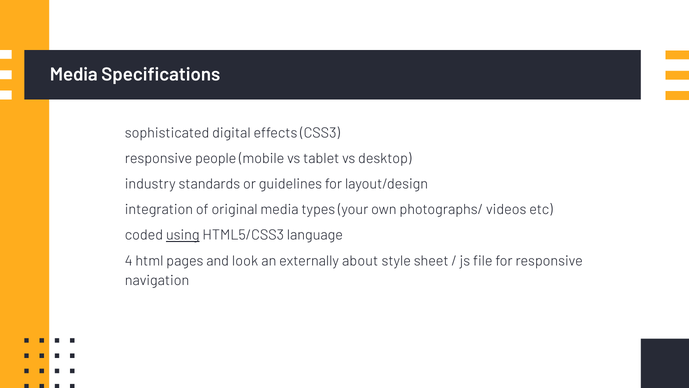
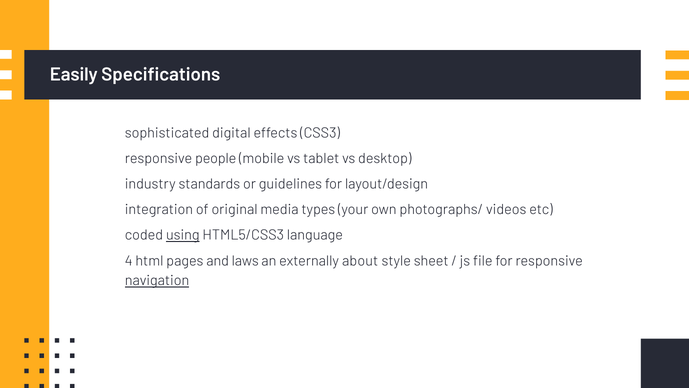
Media at (74, 75): Media -> Easily
look: look -> laws
navigation underline: none -> present
